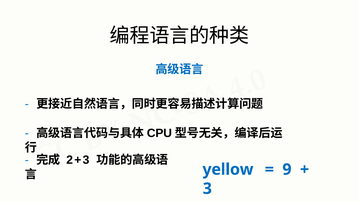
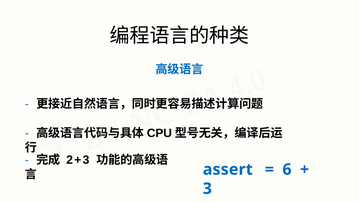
yellow: yellow -> assert
9: 9 -> 6
